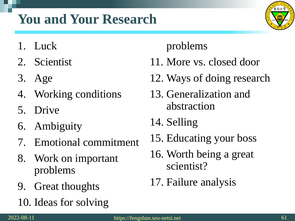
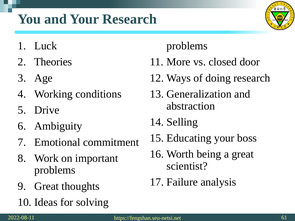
Scientist at (53, 62): Scientist -> Theories
